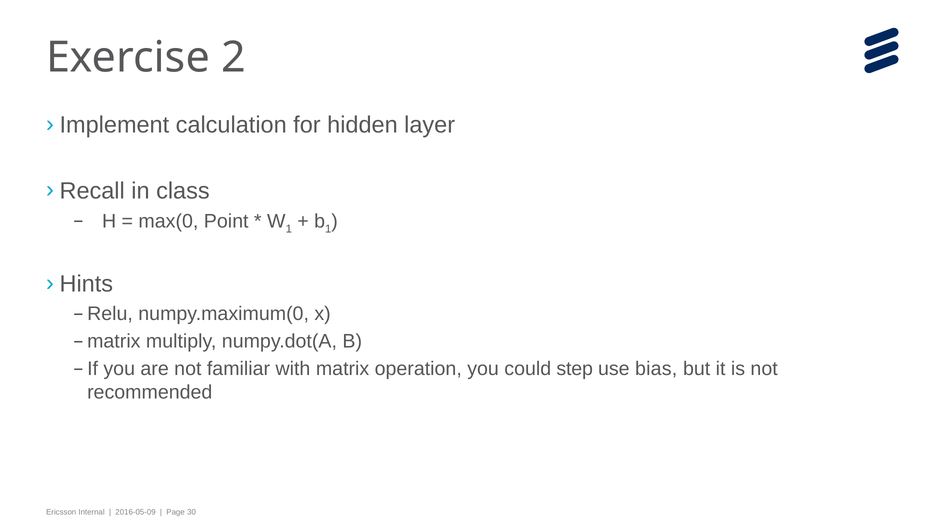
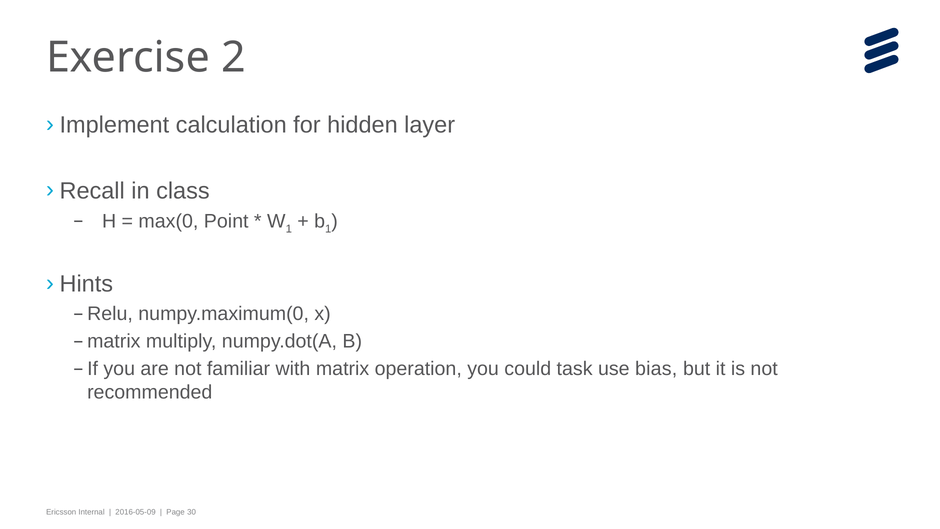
step: step -> task
